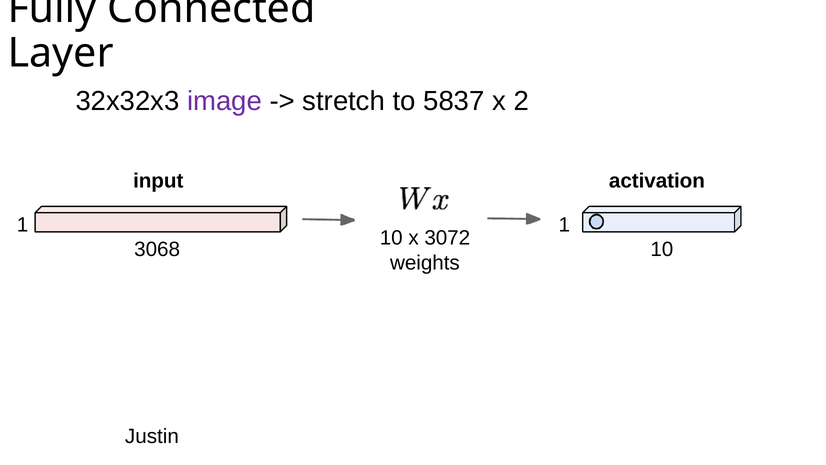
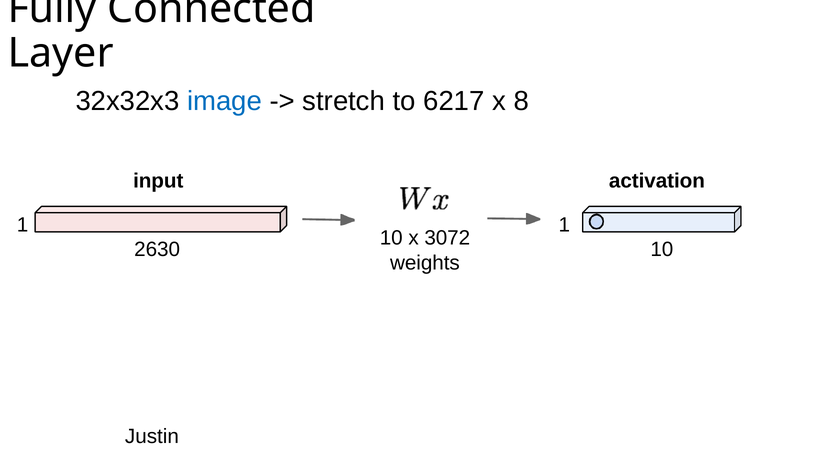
image colour: purple -> blue
5837: 5837 -> 6217
2: 2 -> 8
3068: 3068 -> 2630
